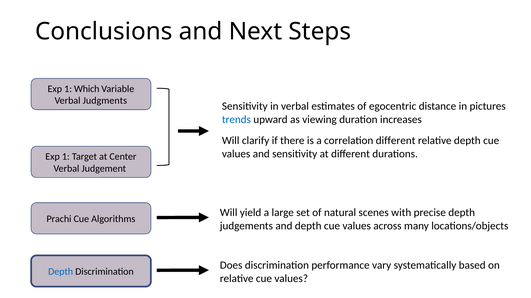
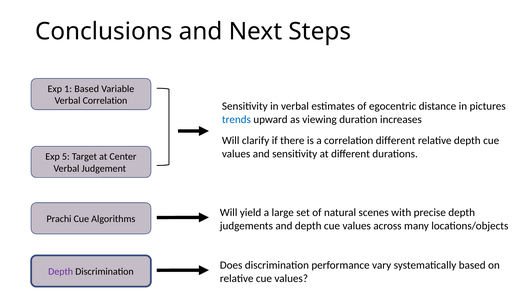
1 Which: Which -> Based
Verbal Judgments: Judgments -> Correlation
1 at (66, 157): 1 -> 5
Depth at (61, 272) colour: blue -> purple
